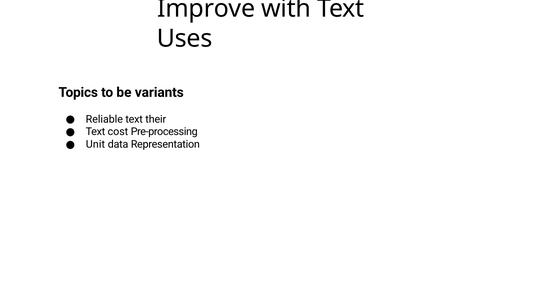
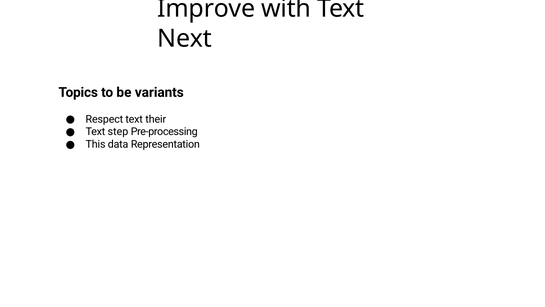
Uses: Uses -> Next
Reliable: Reliable -> Respect
cost: cost -> step
Unit: Unit -> This
